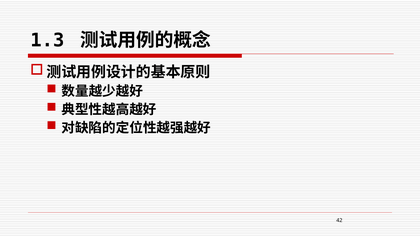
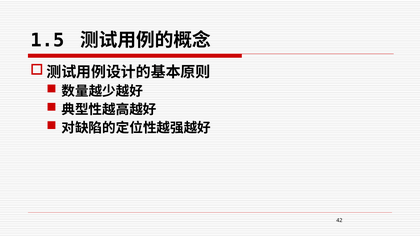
1.3: 1.3 -> 1.5
